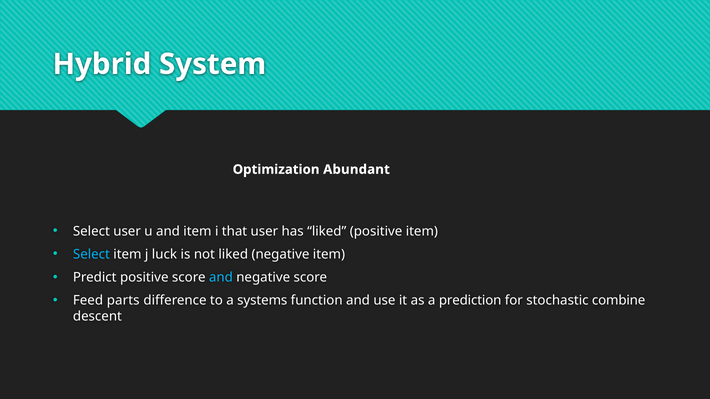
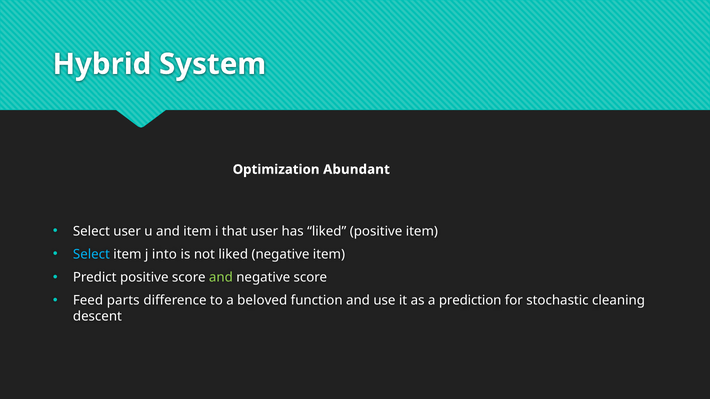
luck: luck -> into
and at (221, 278) colour: light blue -> light green
systems: systems -> beloved
combine: combine -> cleaning
